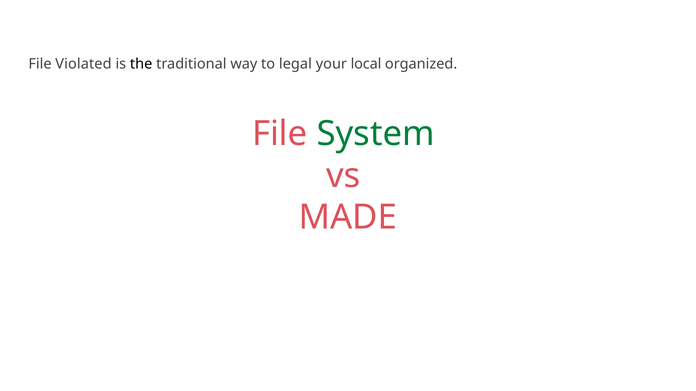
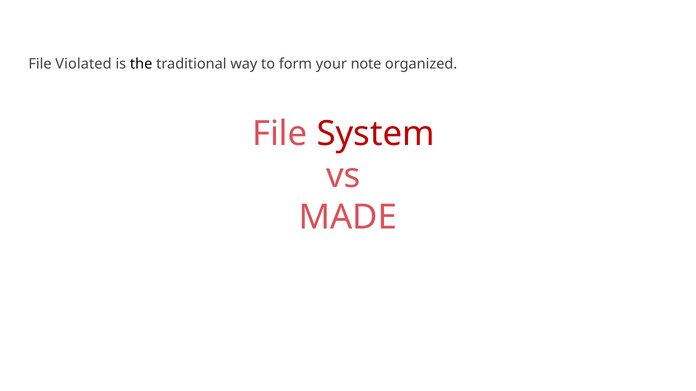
legal: legal -> form
local: local -> note
System colour: green -> red
